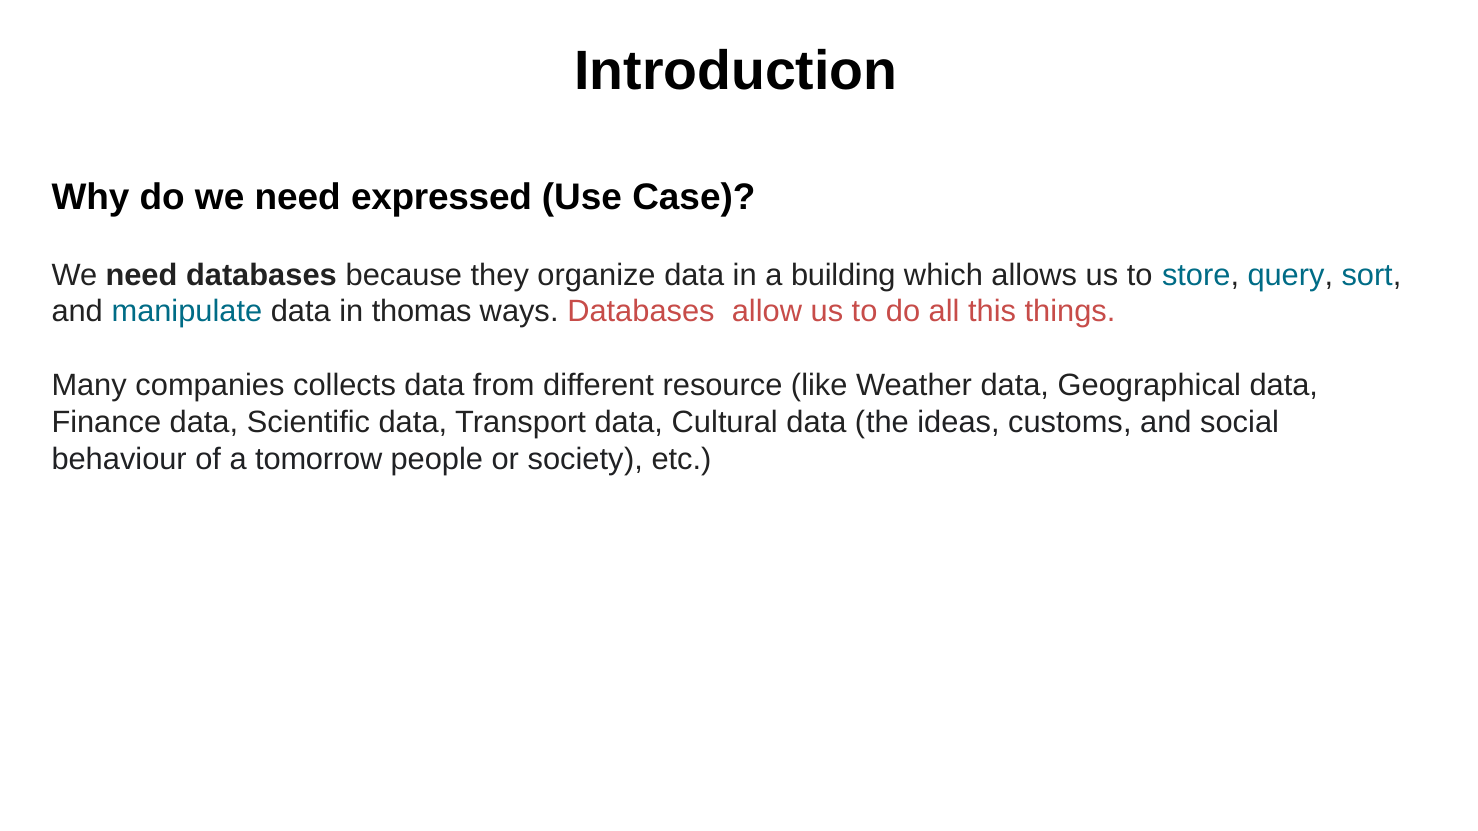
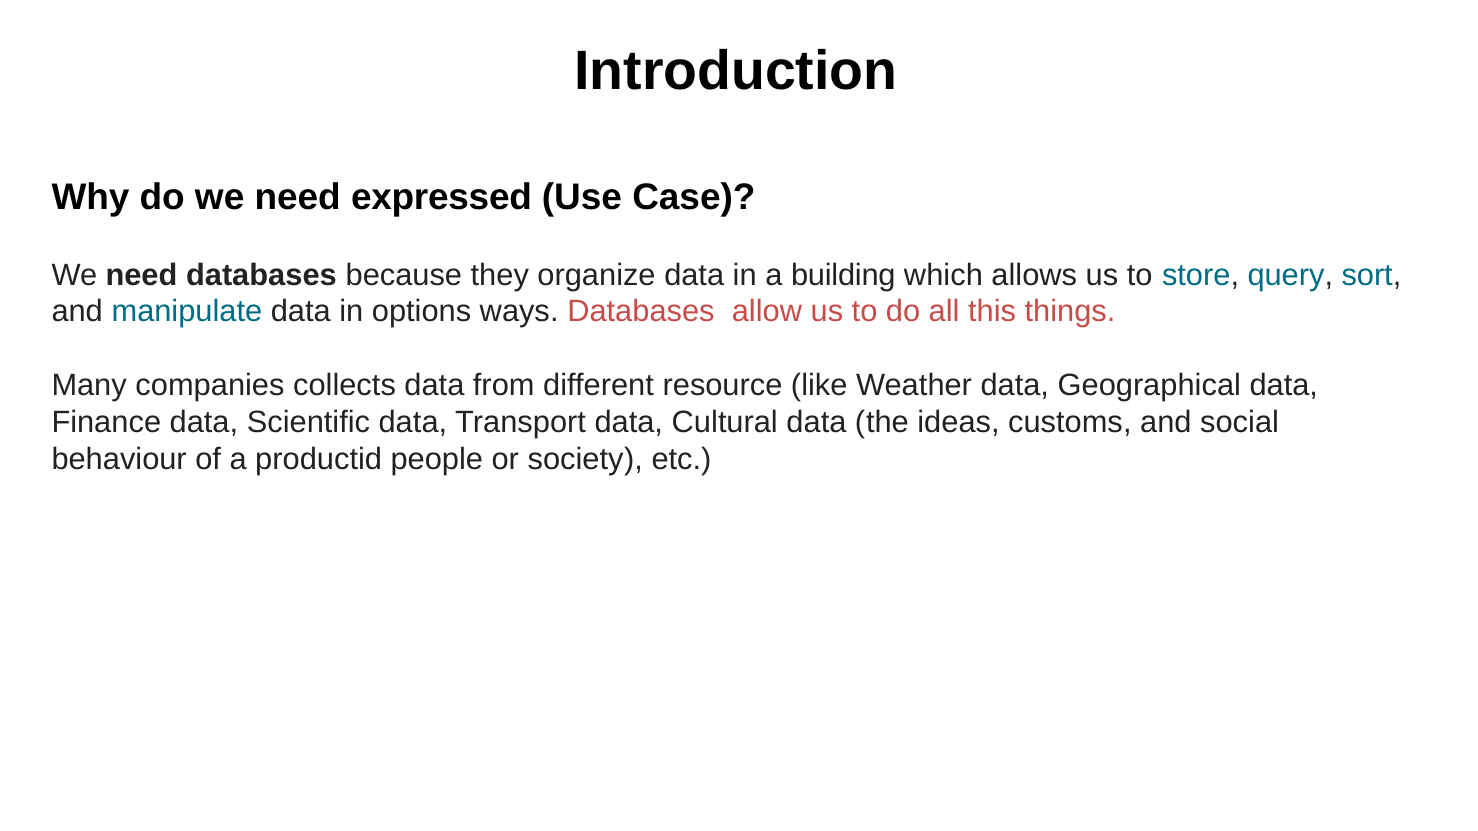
thomas: thomas -> options
tomorrow: tomorrow -> productid
